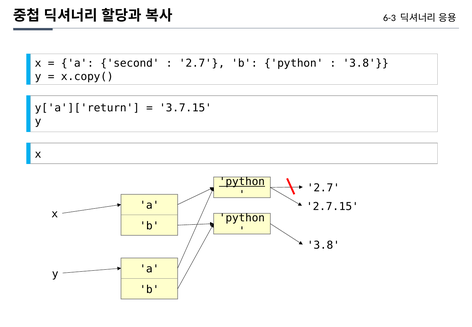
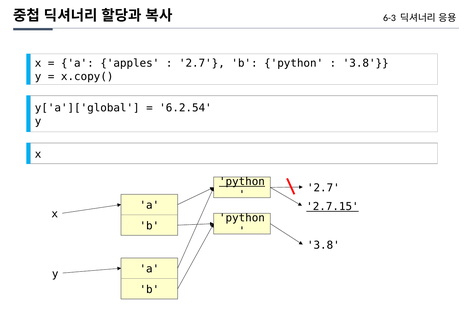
second: second -> apples
y['a']['return: y['a']['return -> y['a']['global
3.7.15: 3.7.15 -> 6.2.54
2.7.15 underline: none -> present
